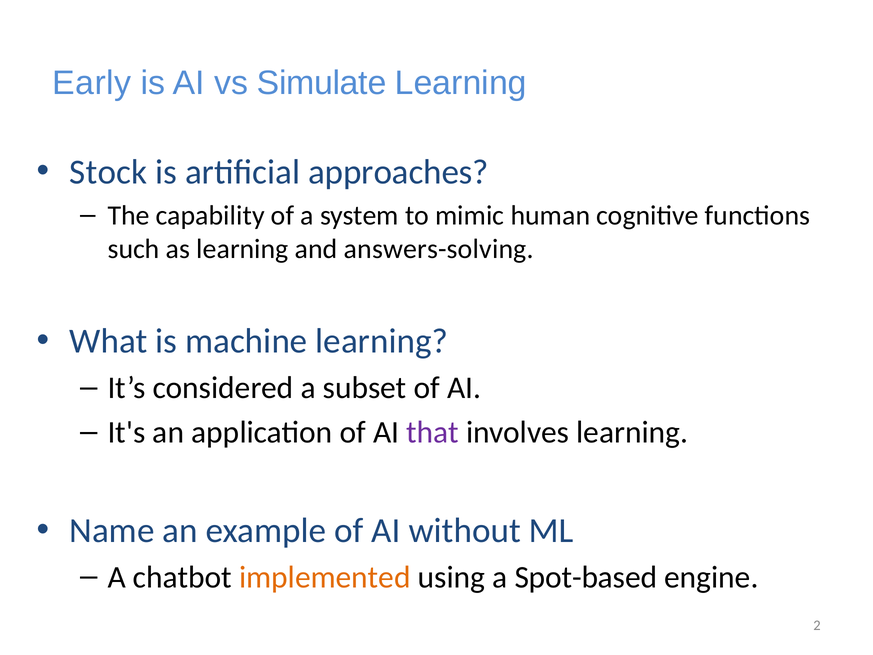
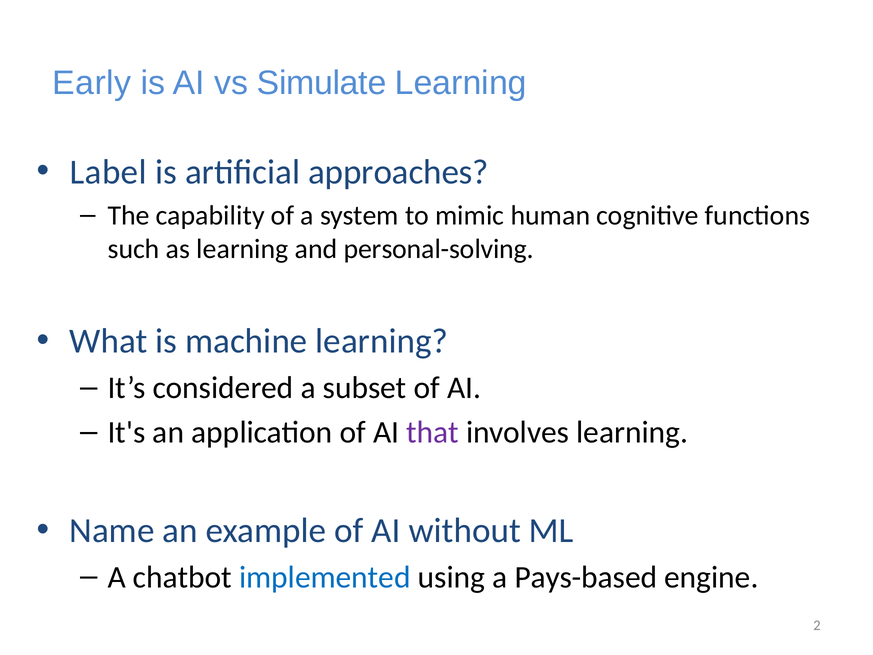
Stock: Stock -> Label
answers-solving: answers-solving -> personal-solving
implemented colour: orange -> blue
Spot-based: Spot-based -> Pays-based
